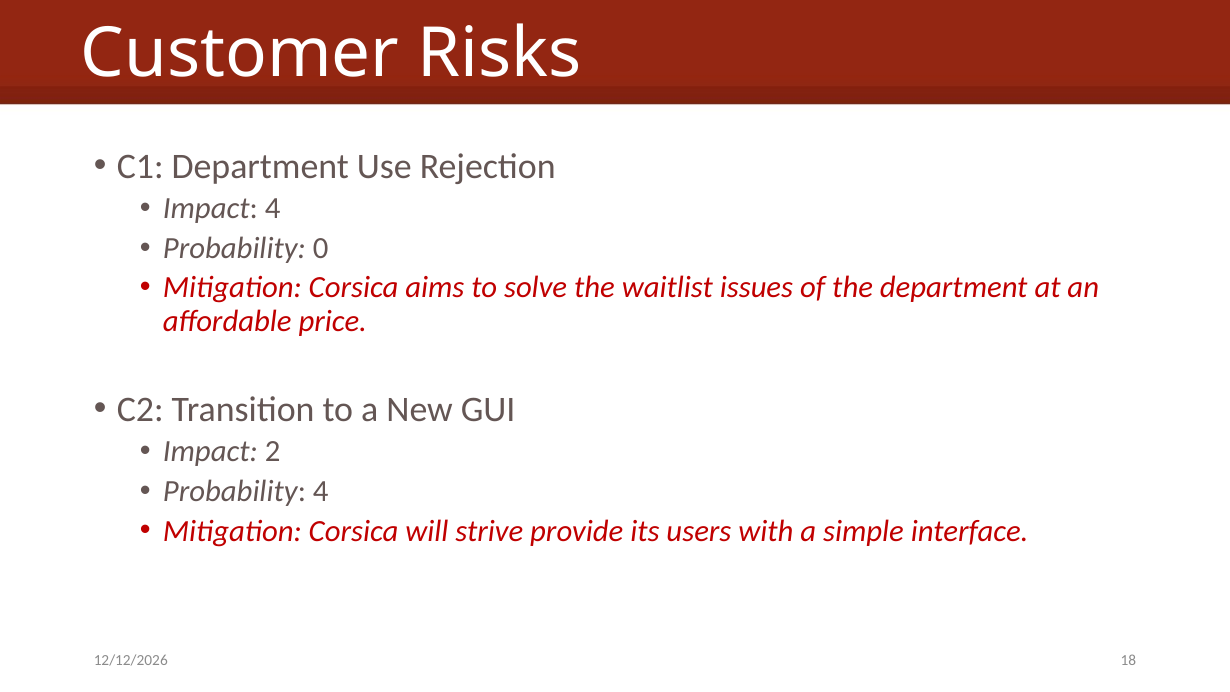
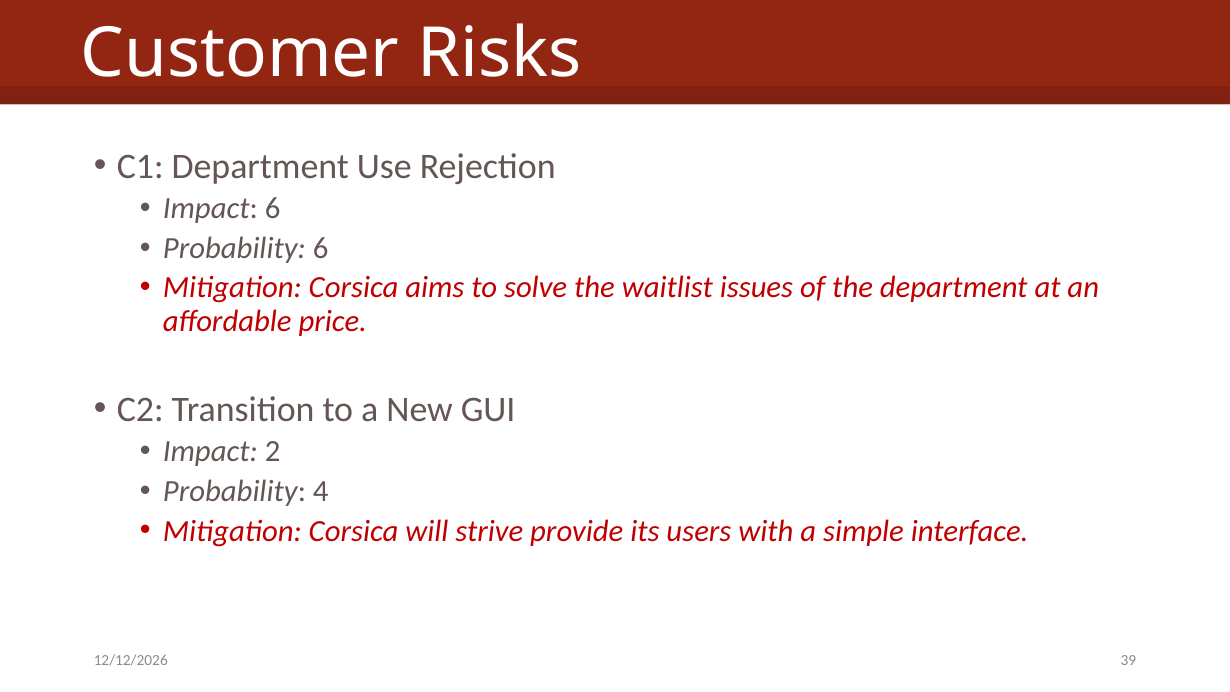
Impact 4: 4 -> 6
Probability 0: 0 -> 6
18: 18 -> 39
